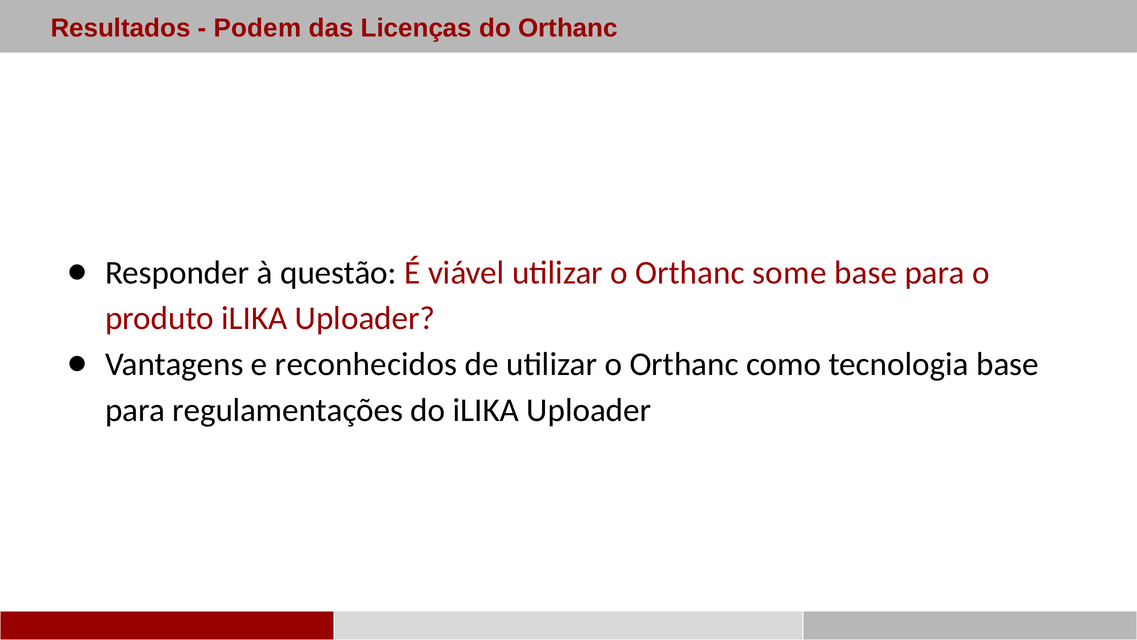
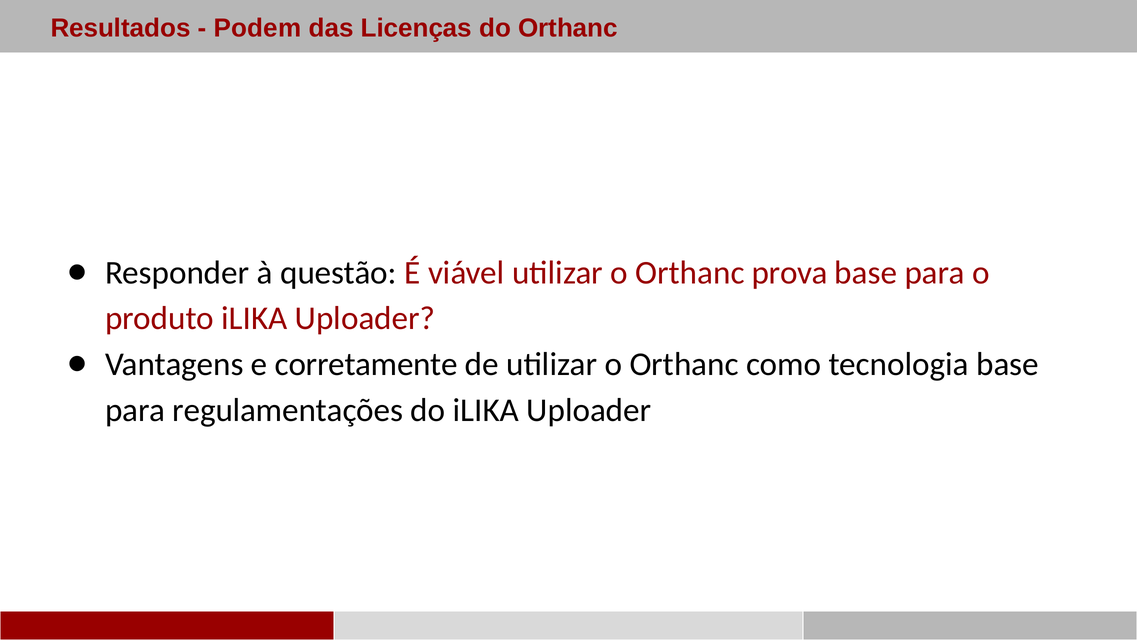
some: some -> prova
reconhecidos: reconhecidos -> corretamente
